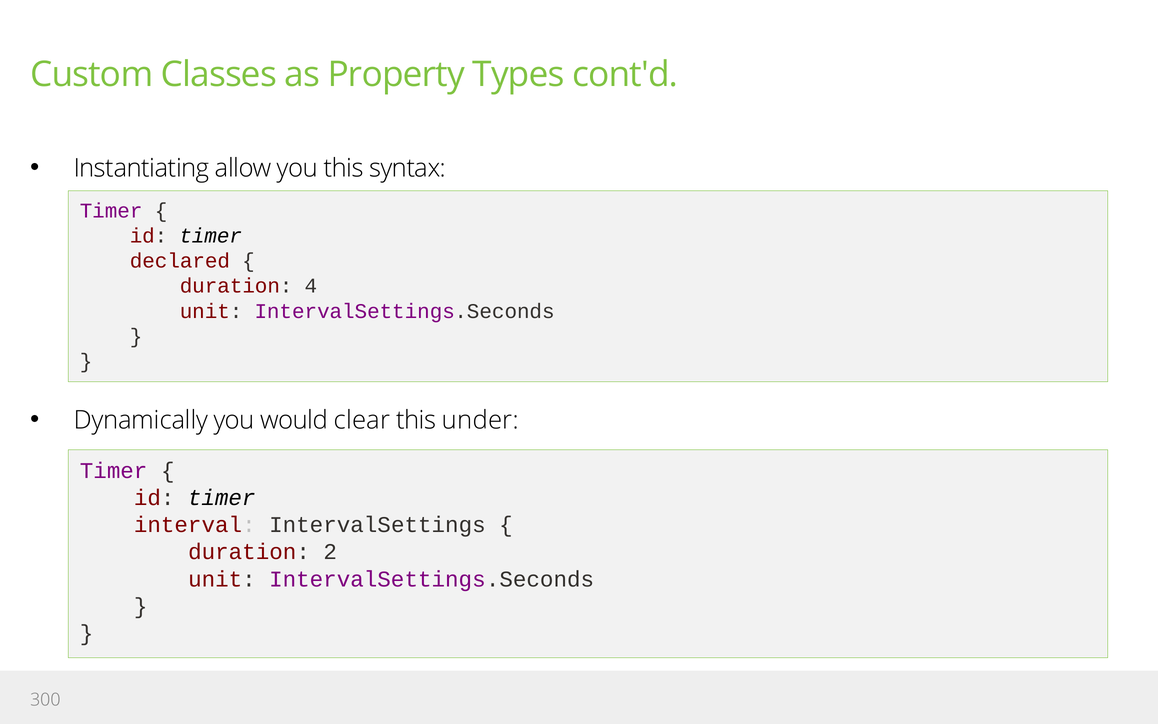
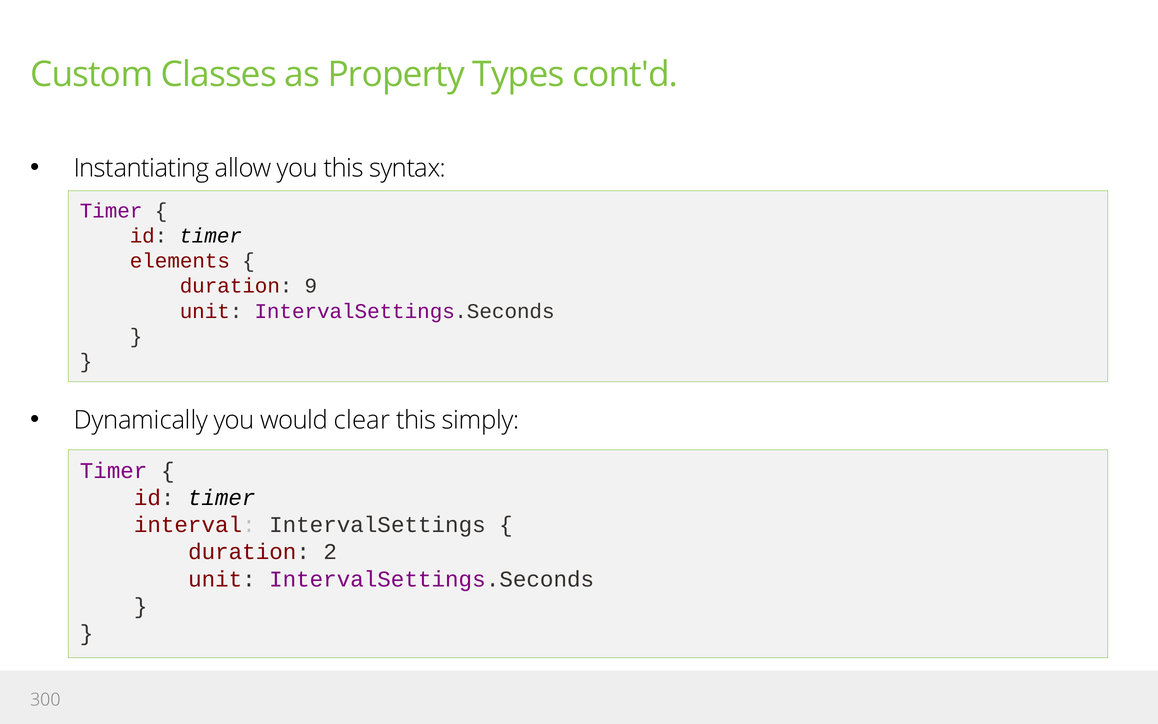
declared: declared -> elements
4: 4 -> 9
under: under -> simply
